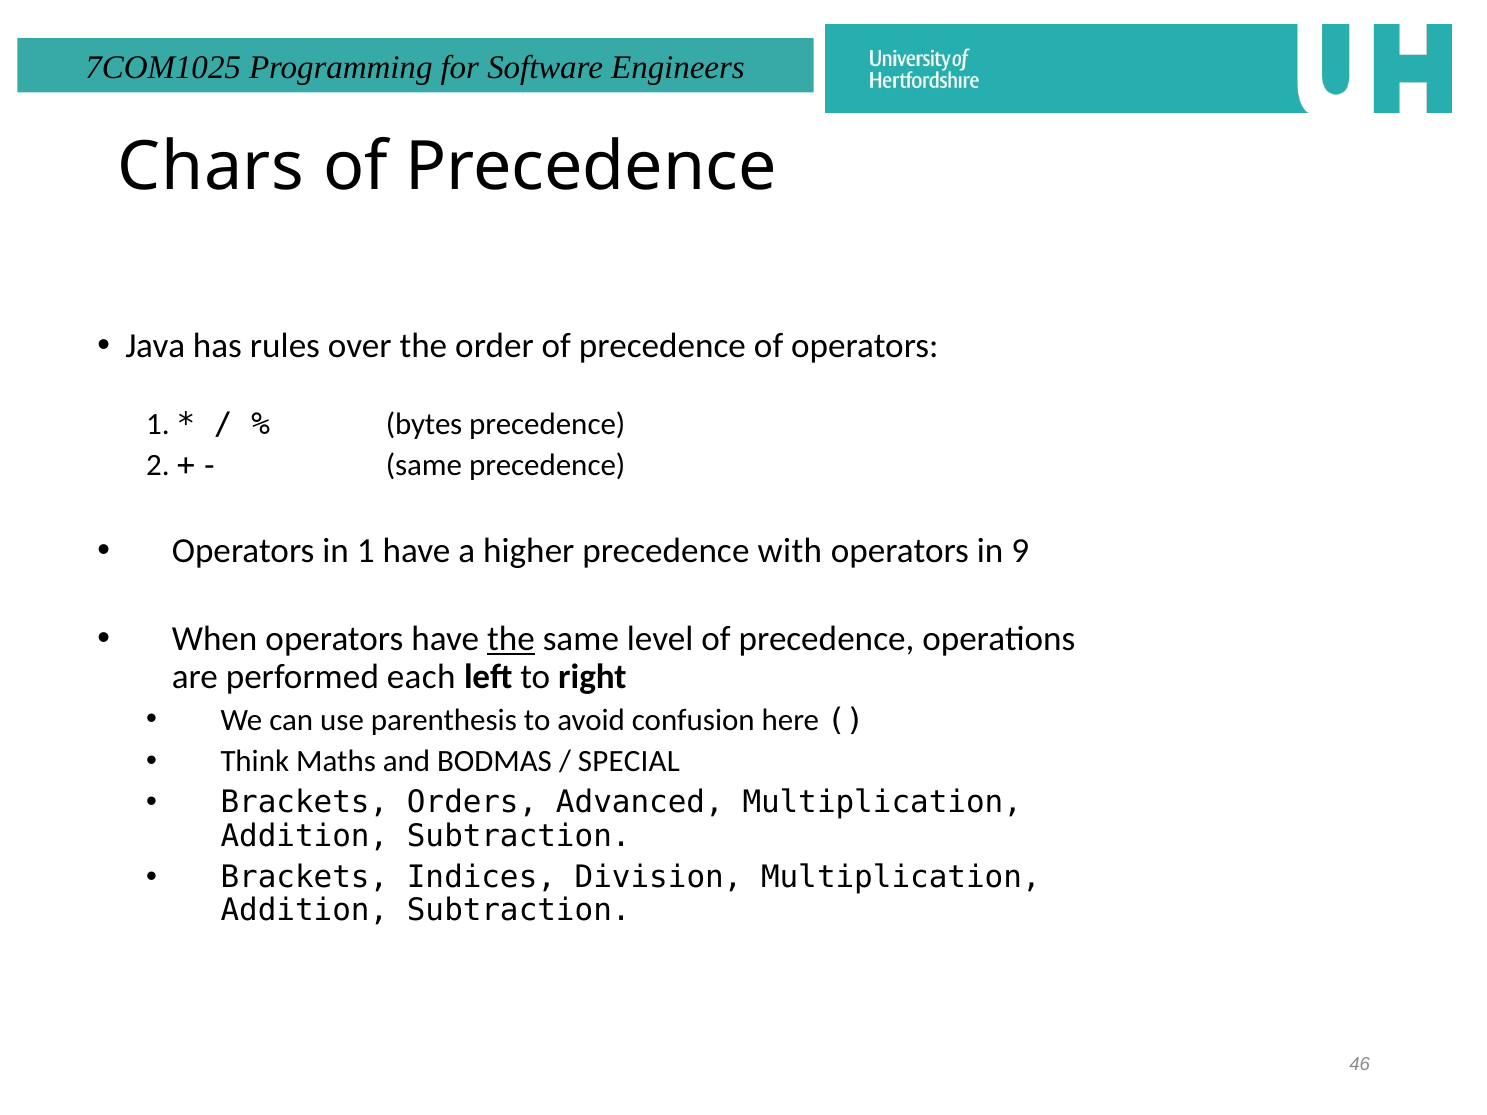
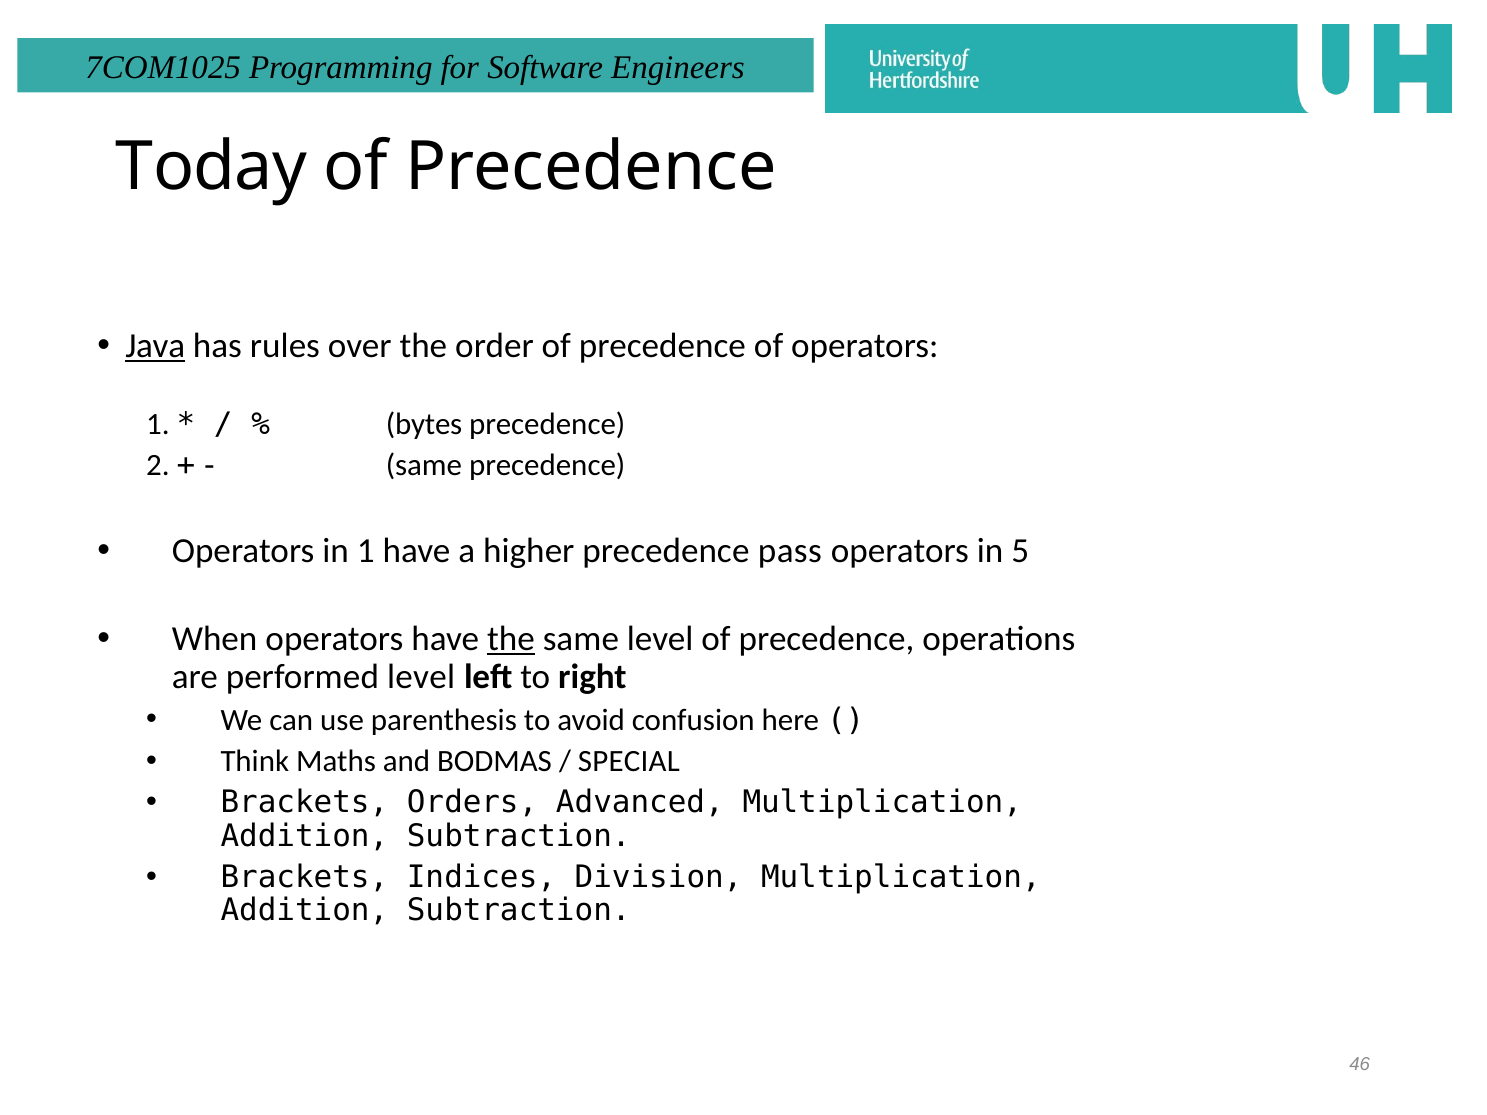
Chars: Chars -> Today
Java underline: none -> present
with: with -> pass
9: 9 -> 5
performed each: each -> level
